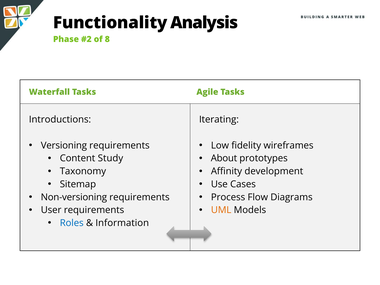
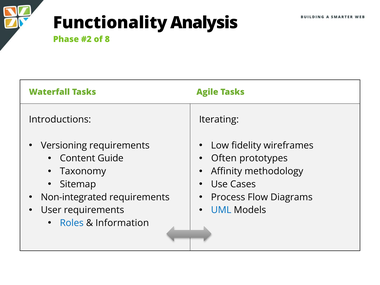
Study: Study -> Guide
About: About -> Often
development: development -> methodology
Non-versioning: Non-versioning -> Non-integrated
UML colour: orange -> blue
